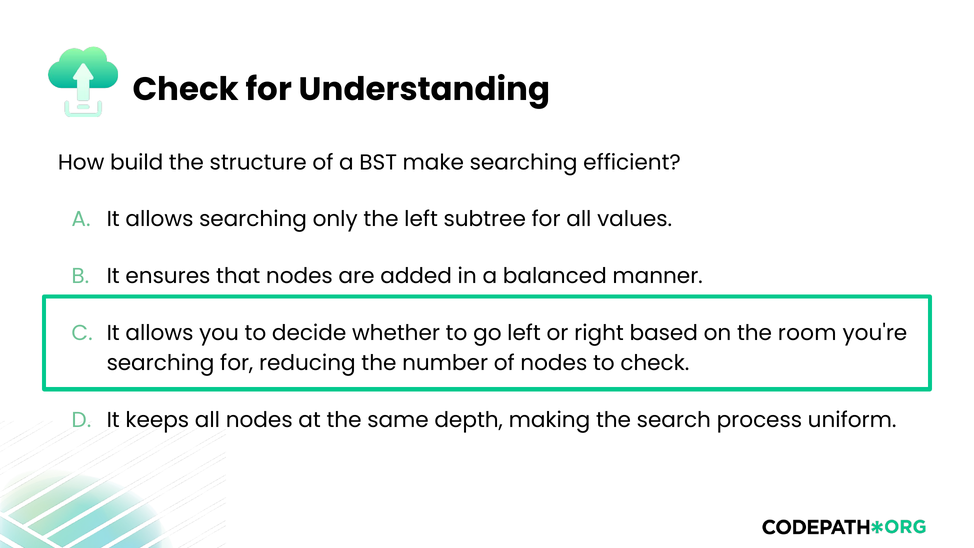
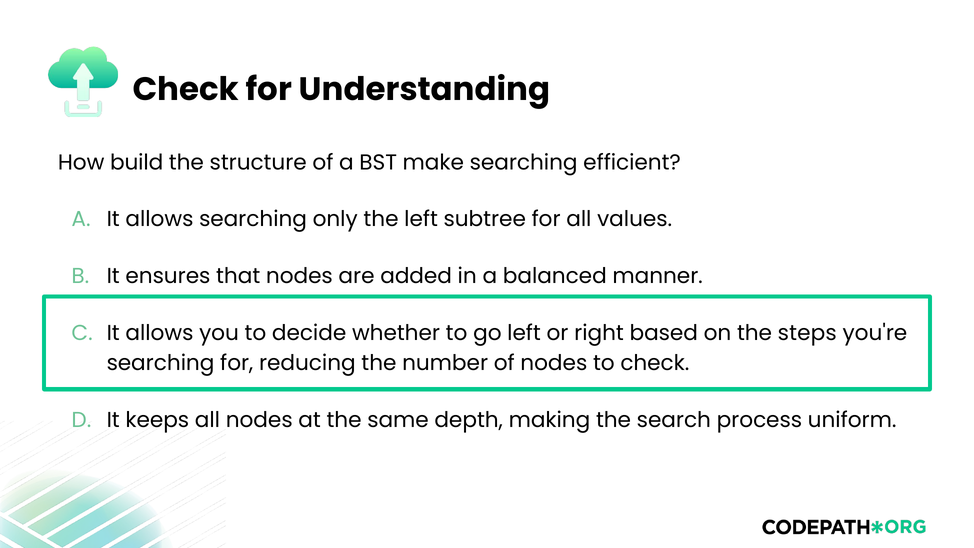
room: room -> steps
